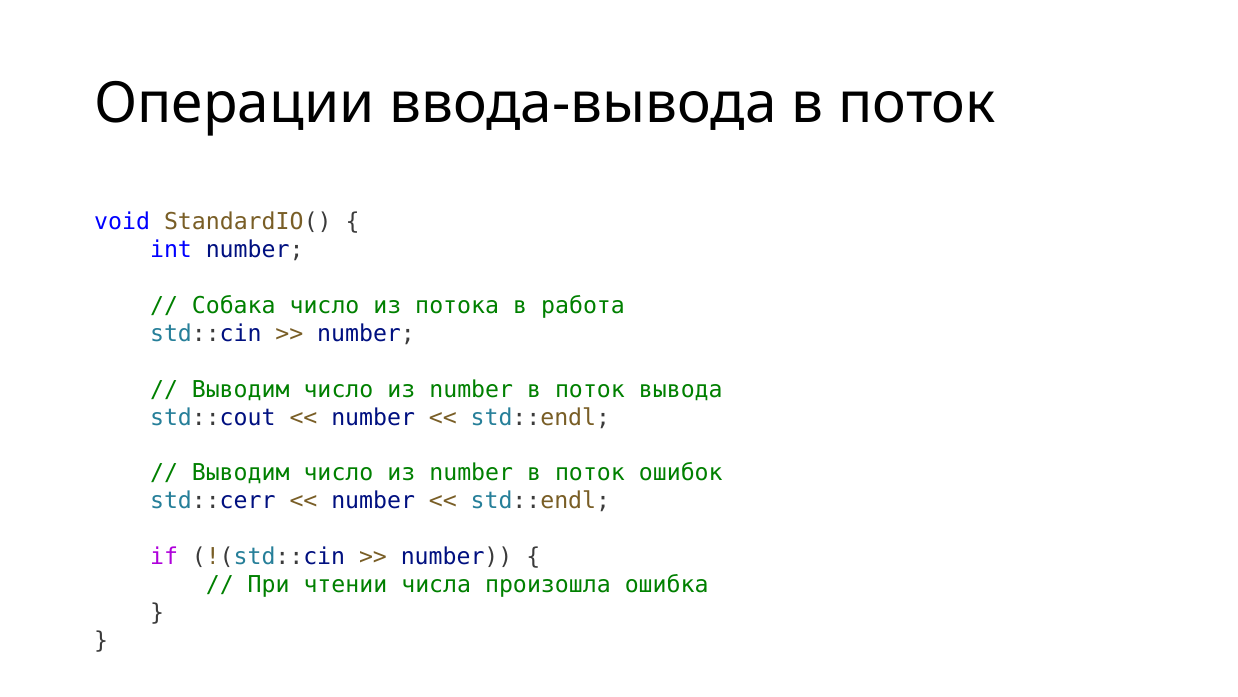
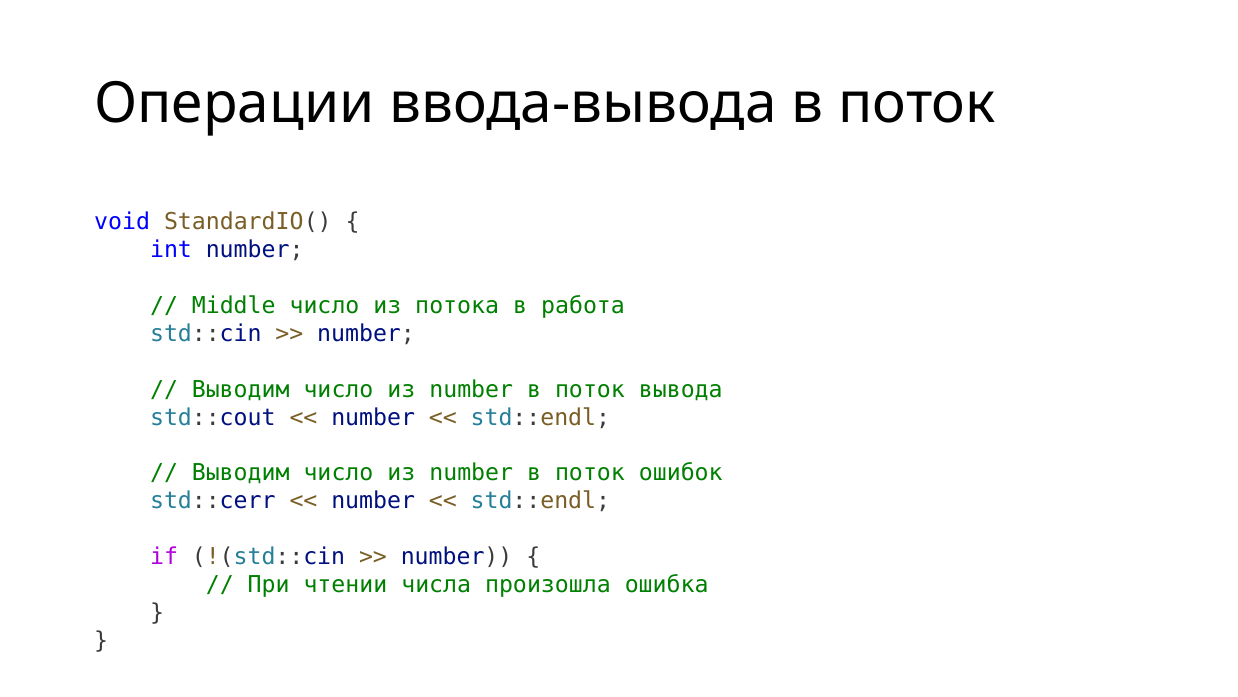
Собака: Собака -> Middle
